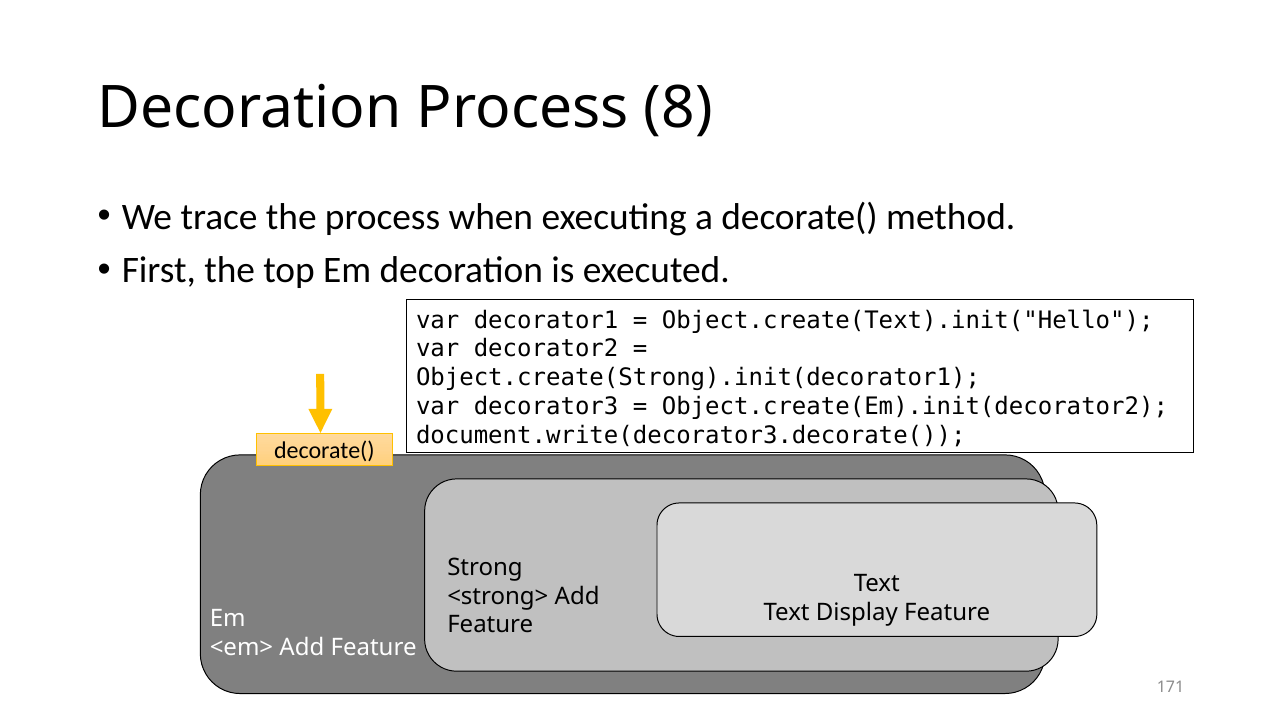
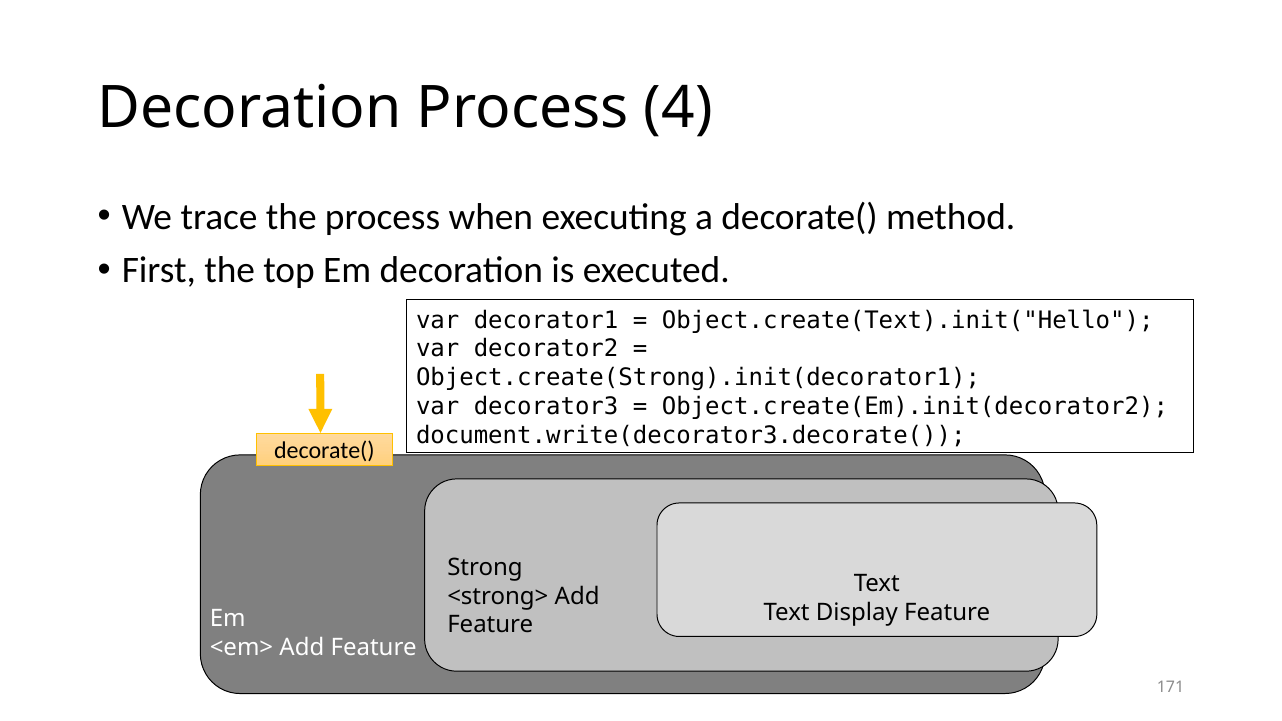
8: 8 -> 4
